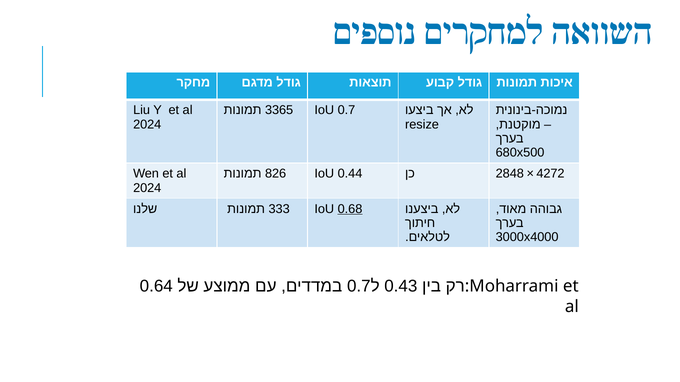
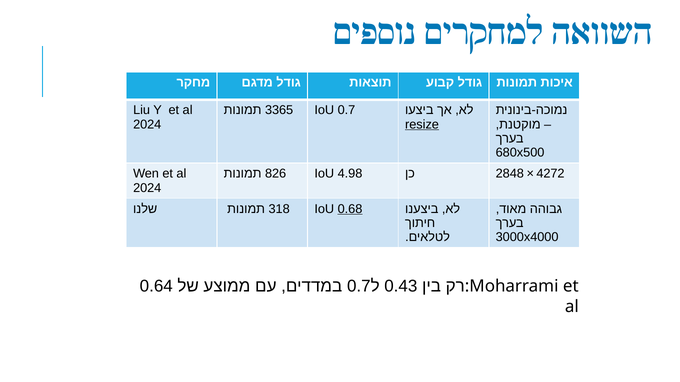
resize underline: none -> present
0.44: 0.44 -> 4.98
333: 333 -> 318
